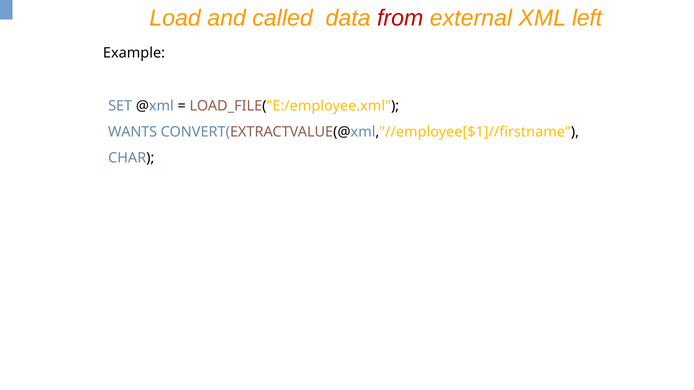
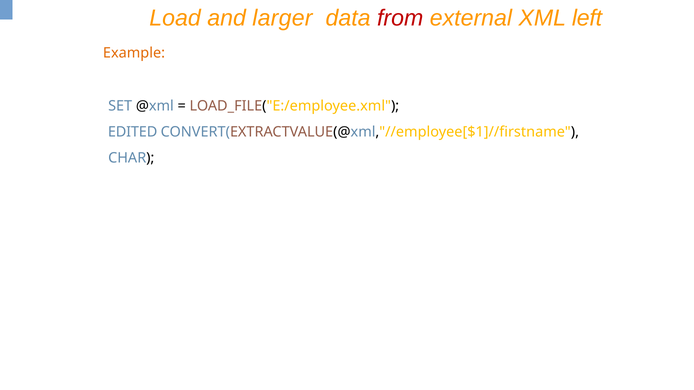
called: called -> larger
Example colour: black -> orange
WANTS: WANTS -> EDITED
